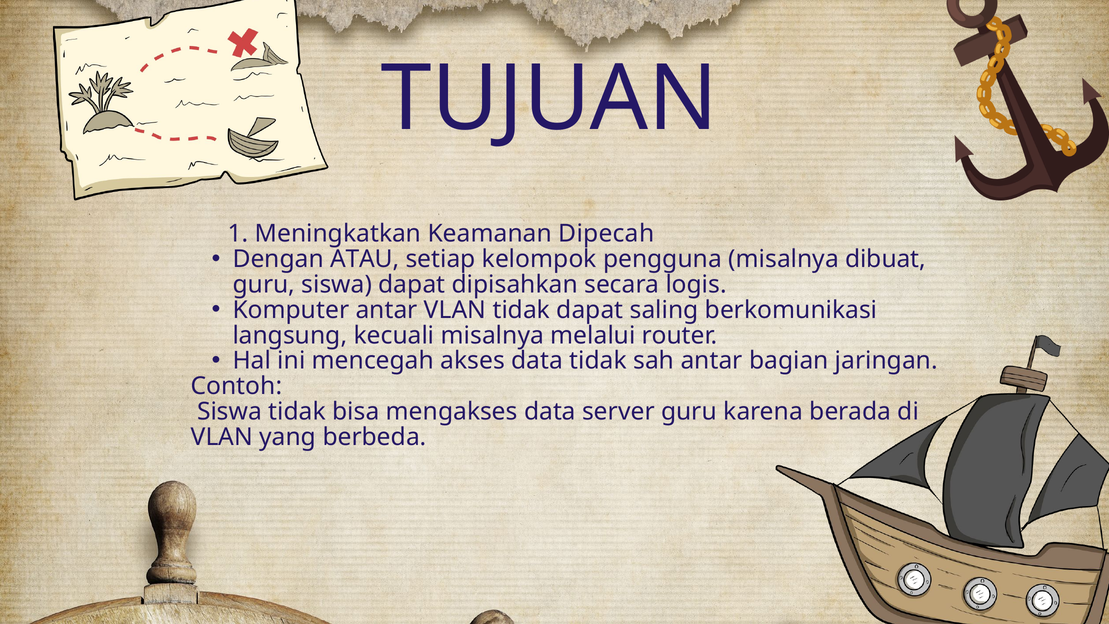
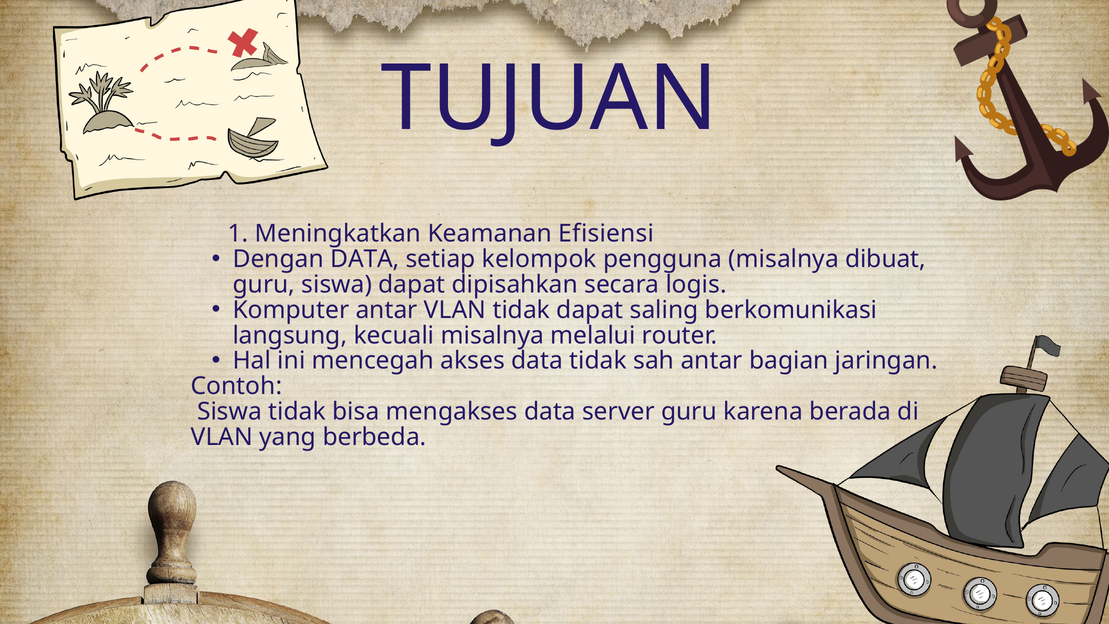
Dipecah: Dipecah -> Efisiensi
Dengan ATAU: ATAU -> DATA
